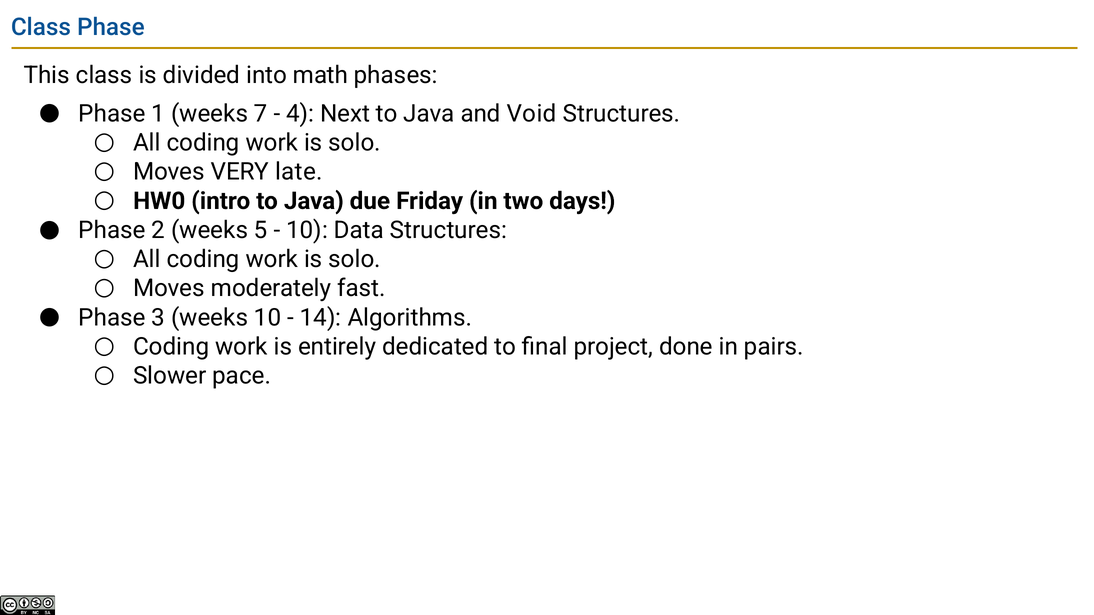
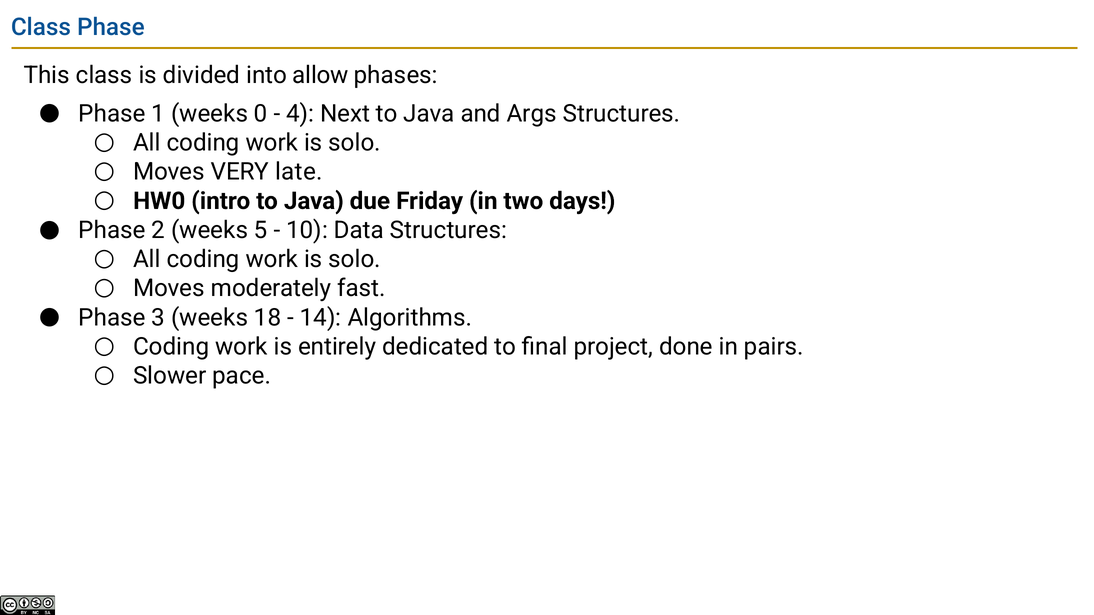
math: math -> allow
7: 7 -> 0
Void: Void -> Args
weeks 10: 10 -> 18
